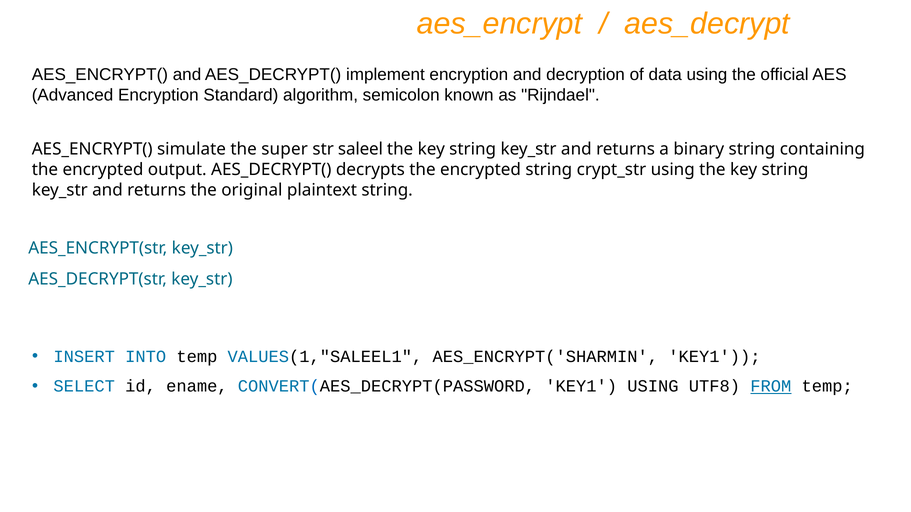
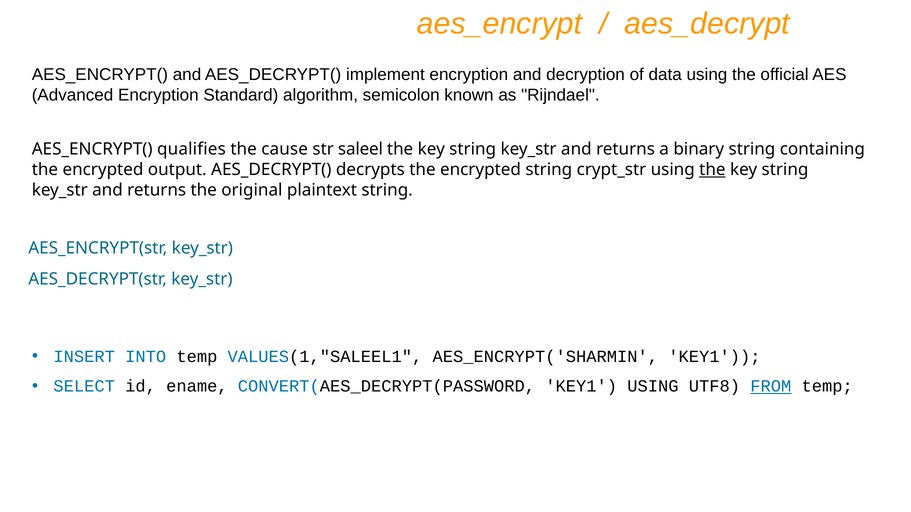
simulate: simulate -> qualifies
super: super -> cause
the at (712, 170) underline: none -> present
